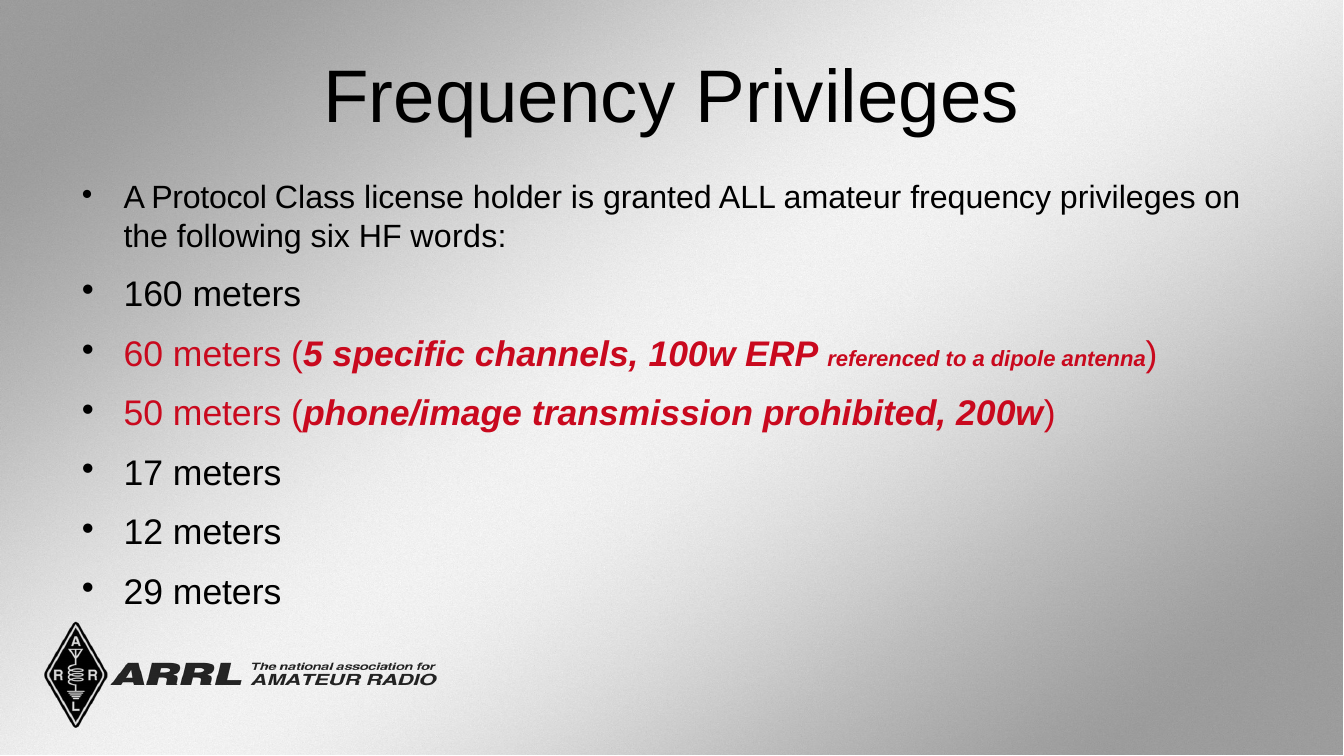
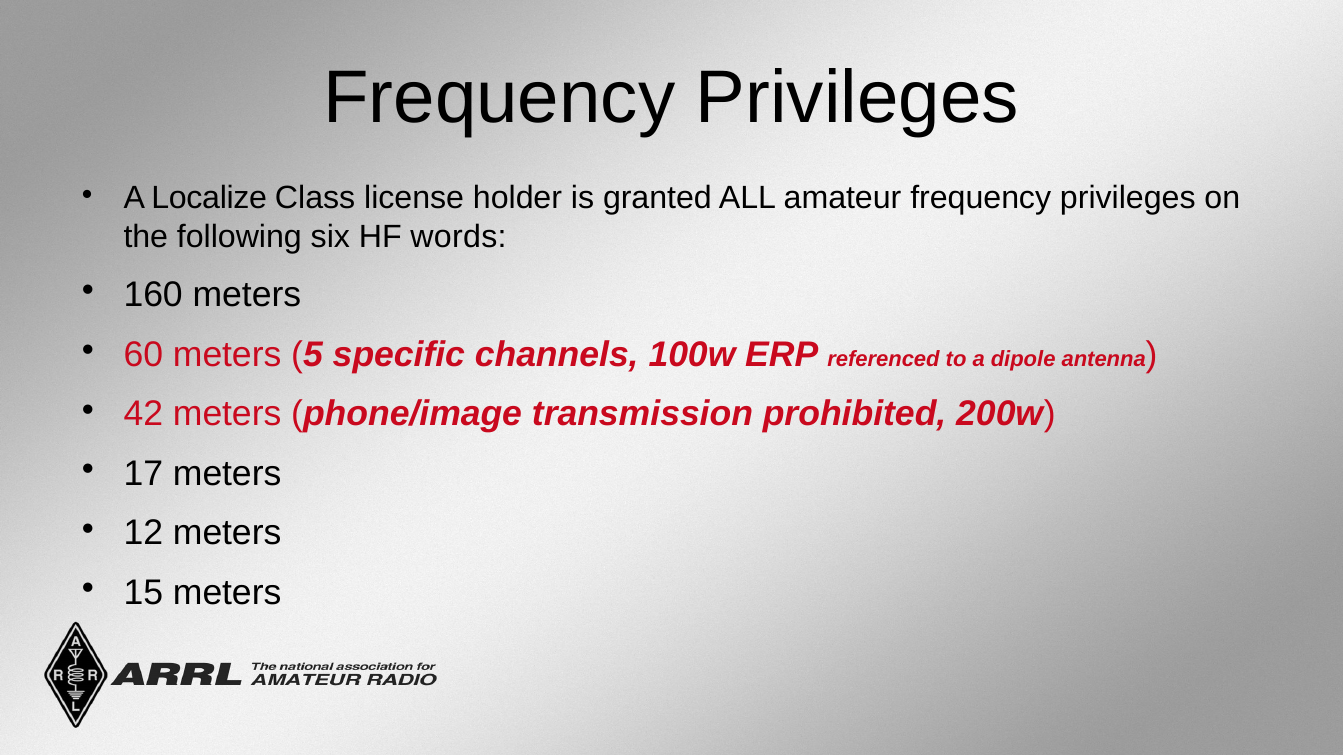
Protocol: Protocol -> Localize
50: 50 -> 42
29: 29 -> 15
